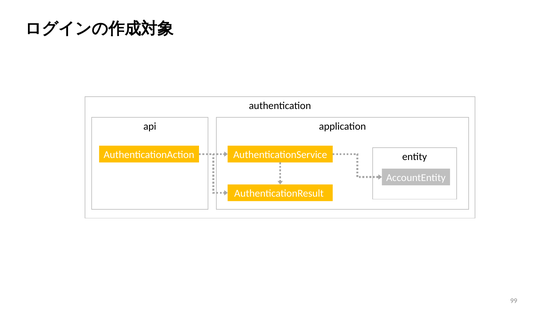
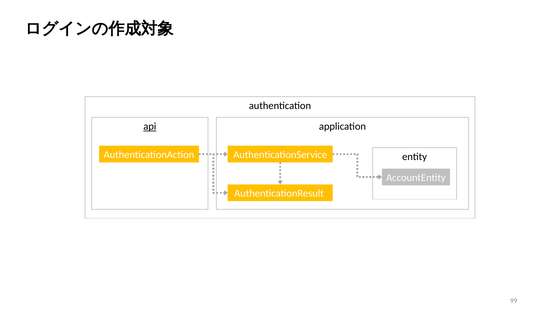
api underline: none -> present
